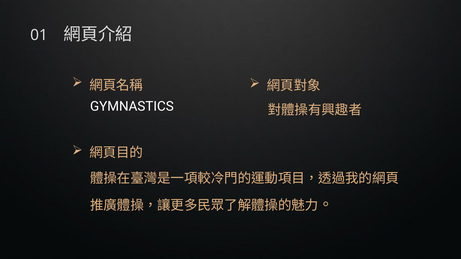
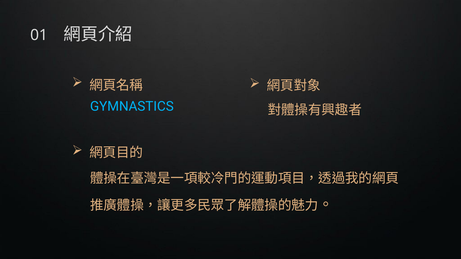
GYMNASTICS colour: white -> light blue
